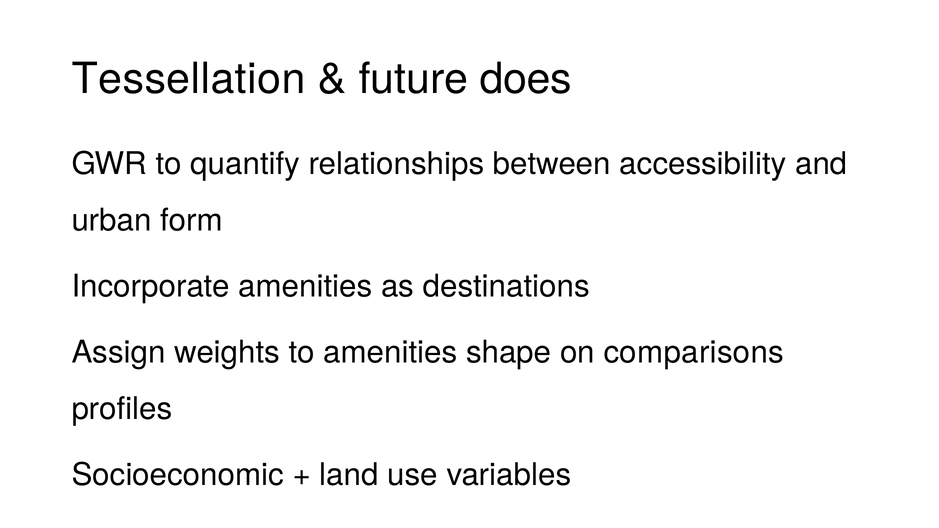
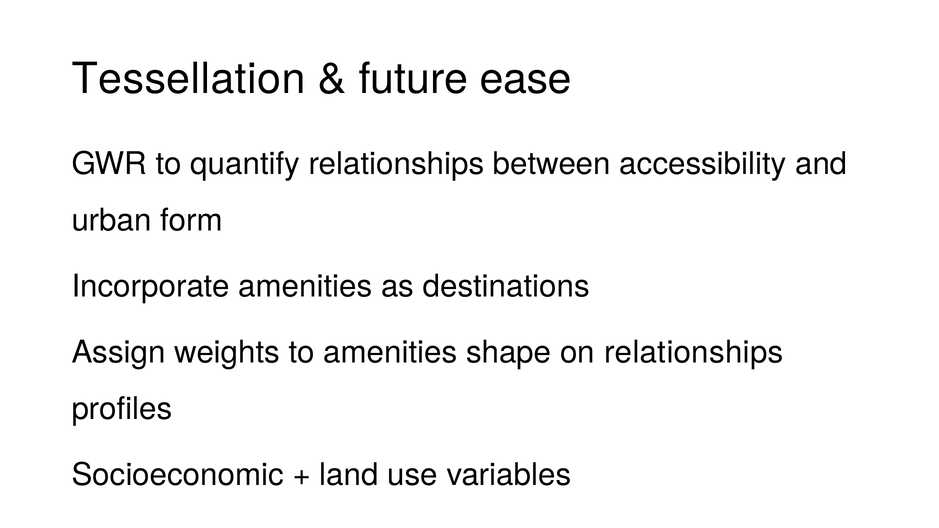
does: does -> ease
on comparisons: comparisons -> relationships
